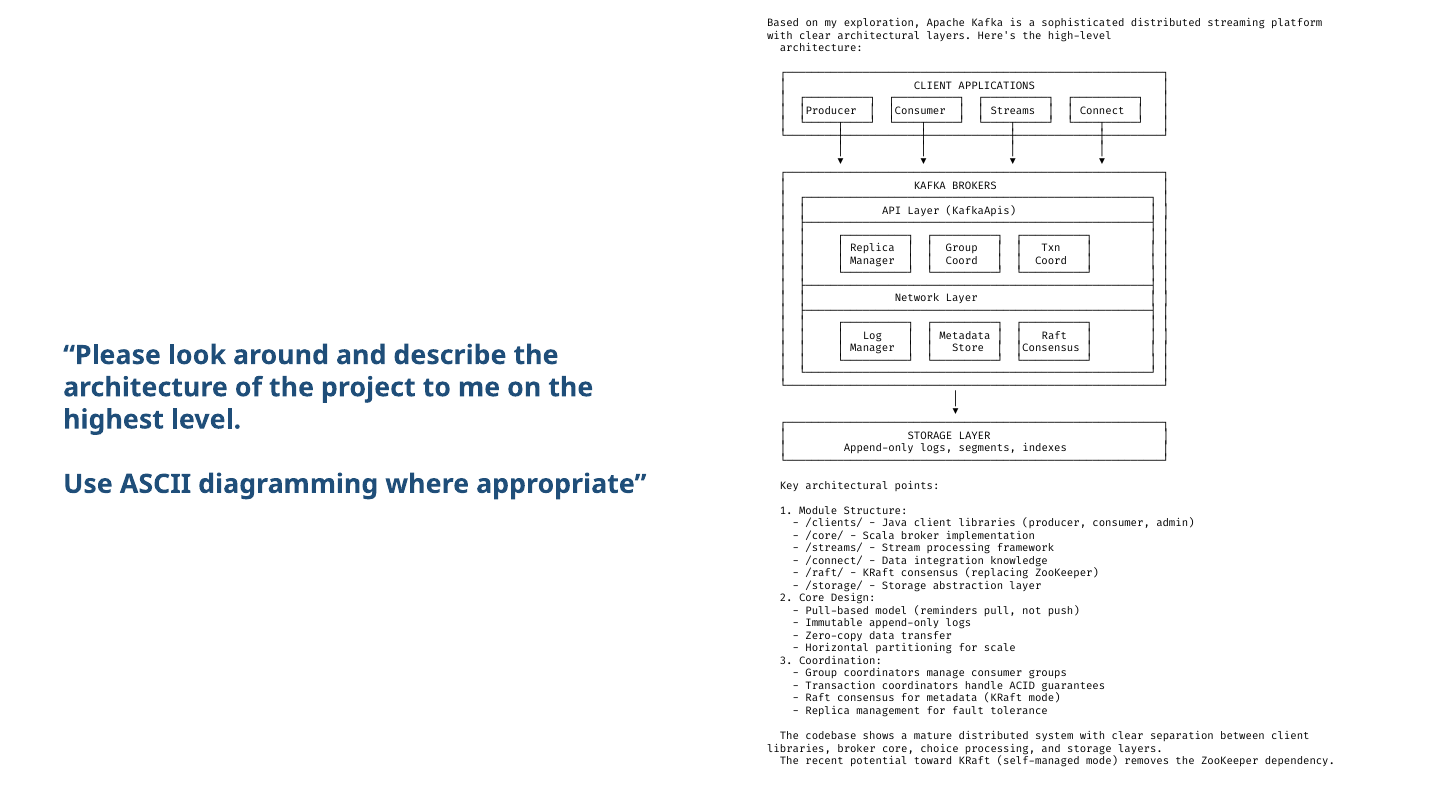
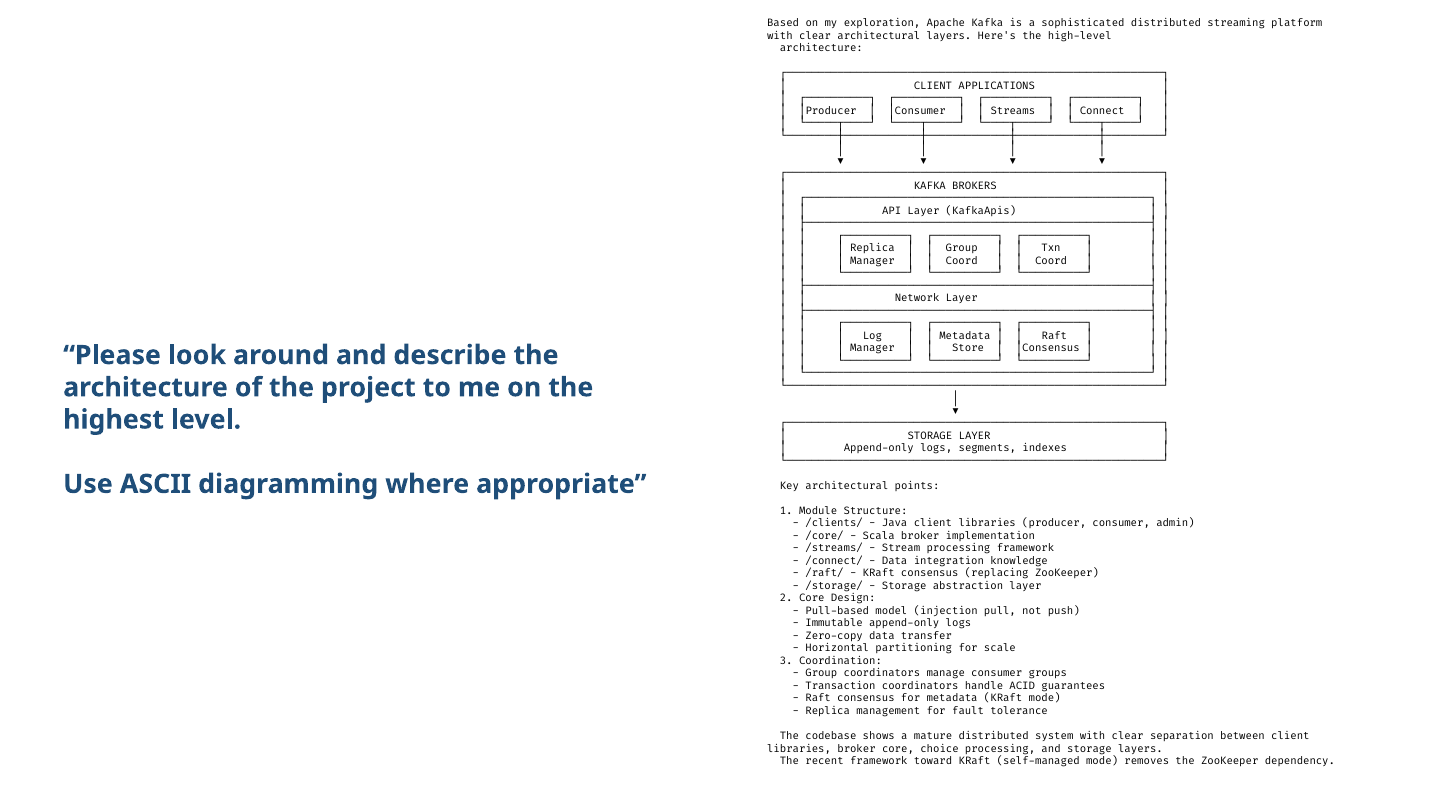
reminders: reminders -> injection
recent potential: potential -> framework
